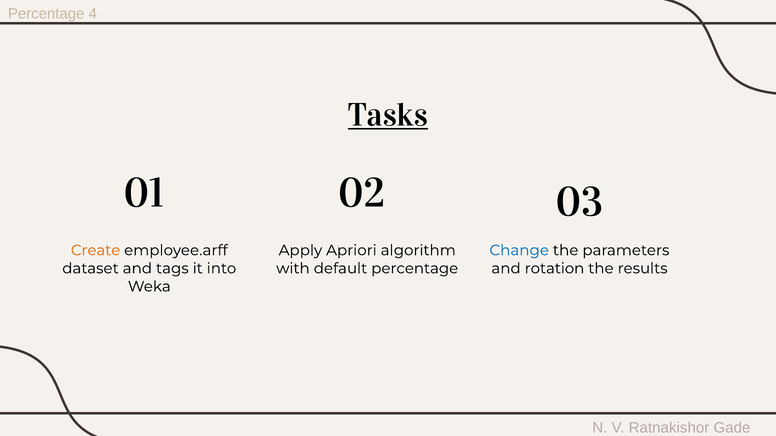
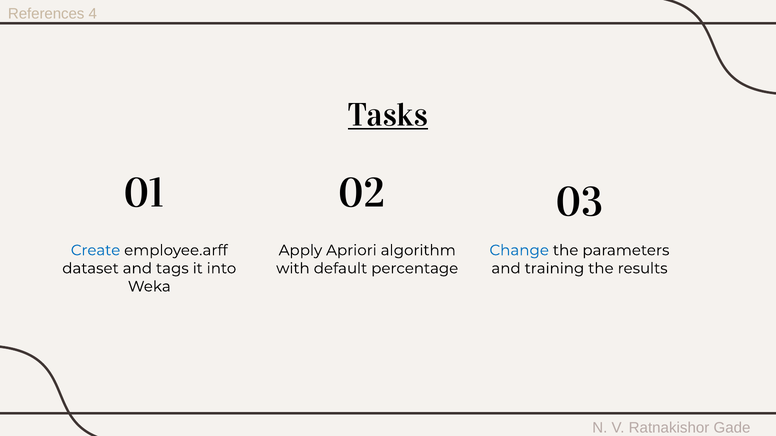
Percentage at (46, 14): Percentage -> References
Create colour: orange -> blue
rotation: rotation -> training
